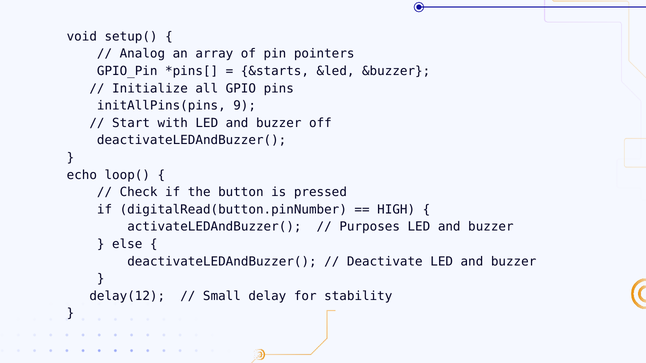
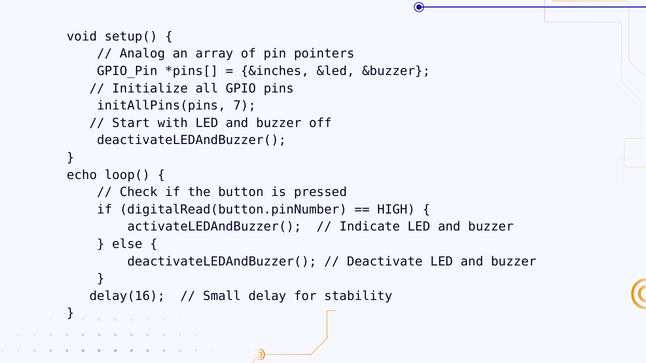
&starts: &starts -> &inches
9: 9 -> 7
Purposes: Purposes -> Indicate
delay(12: delay(12 -> delay(16
